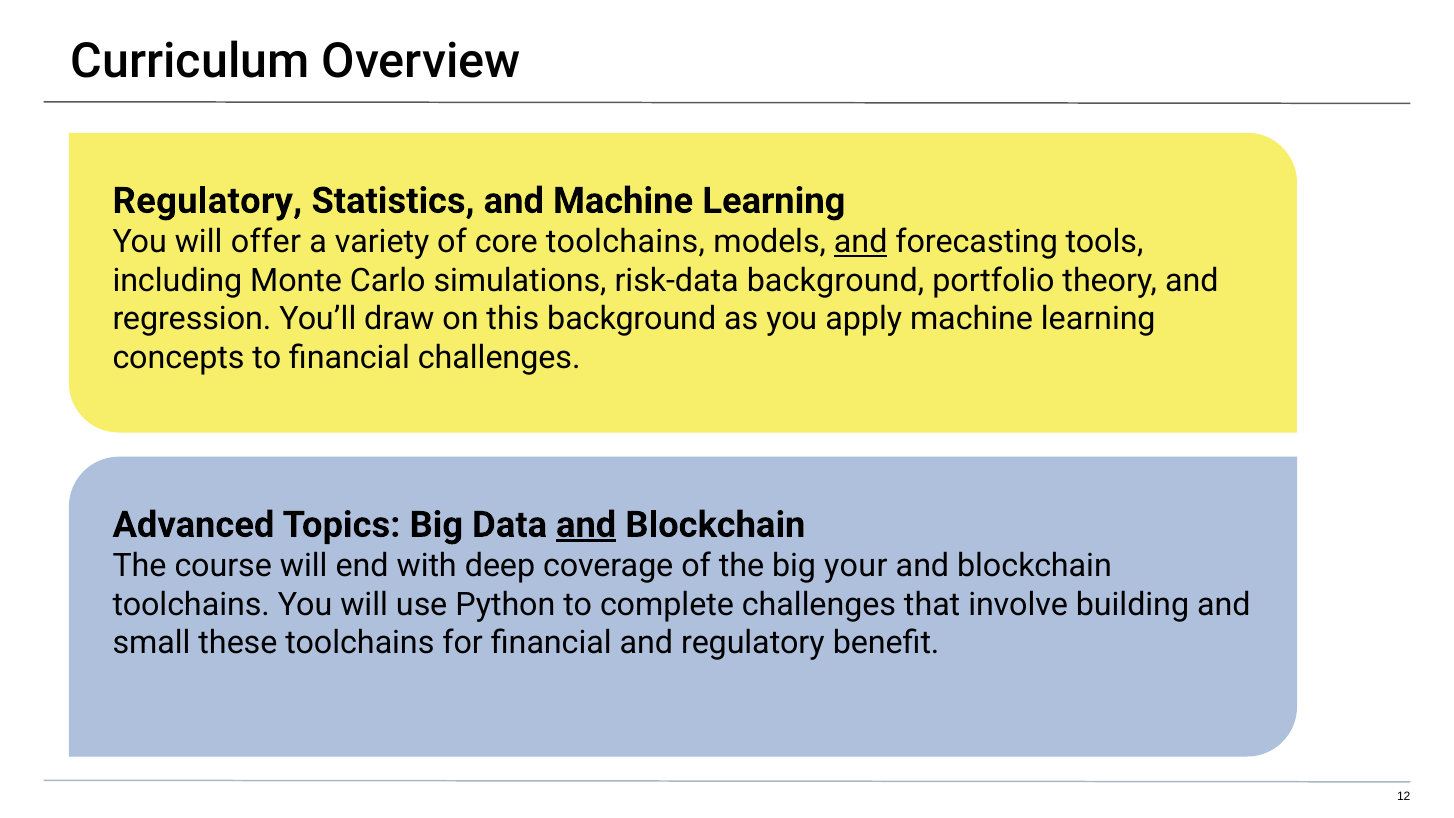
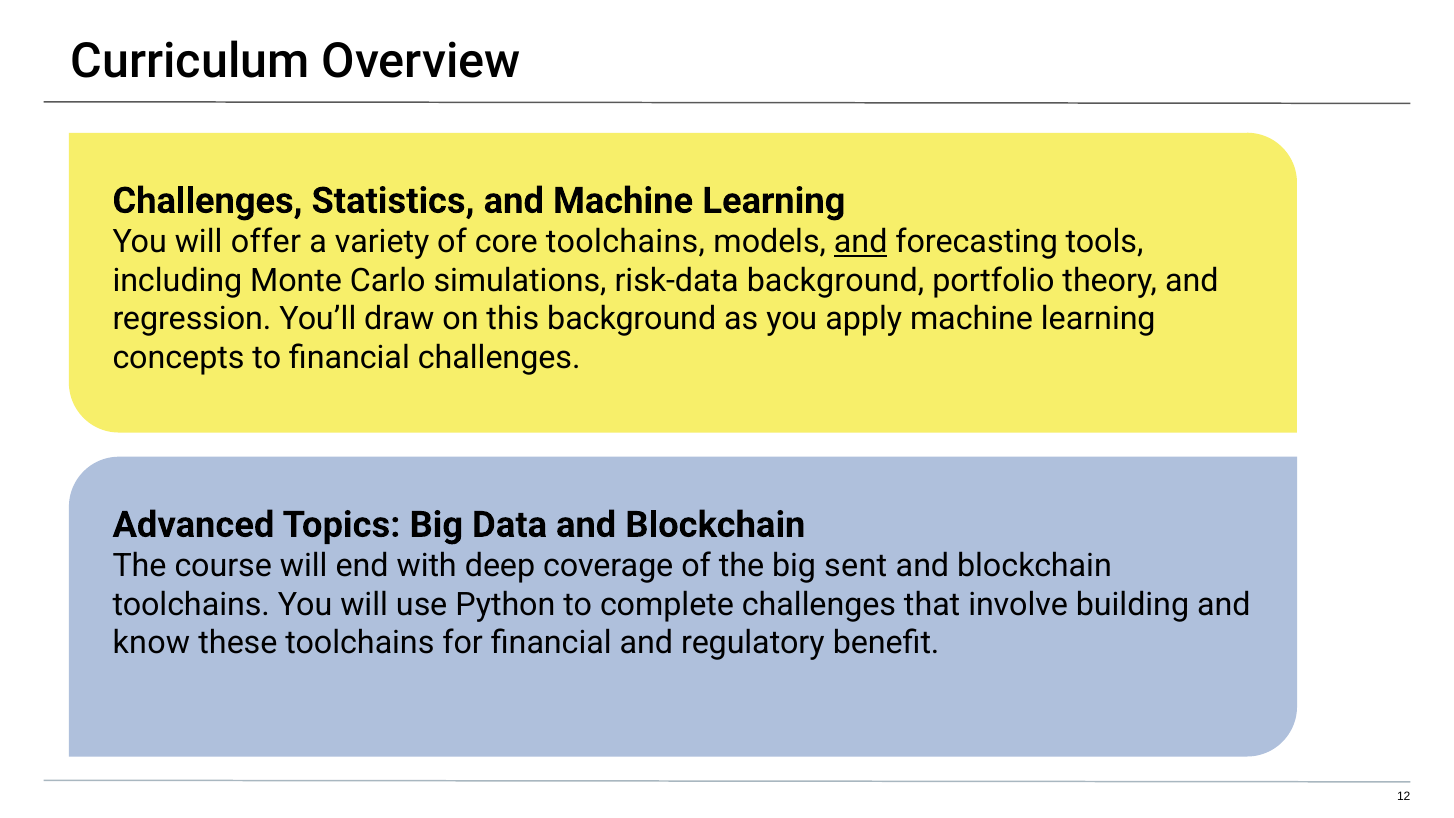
Regulatory at (207, 201): Regulatory -> Challenges
and at (586, 525) underline: present -> none
your: your -> sent
small: small -> know
